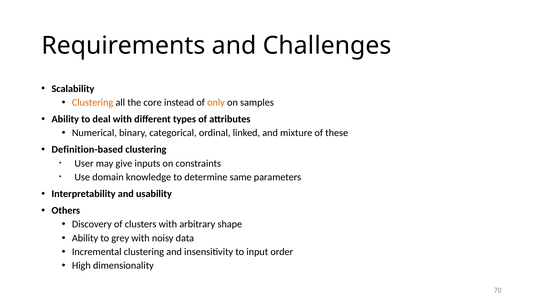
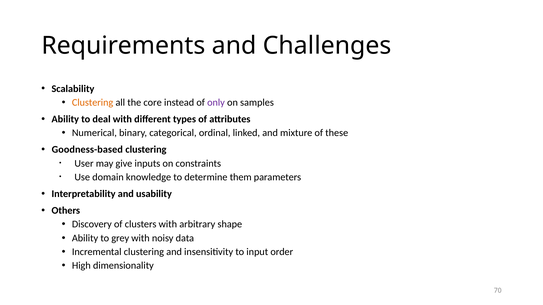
only colour: orange -> purple
Definition-based: Definition-based -> Goodness-based
same: same -> them
